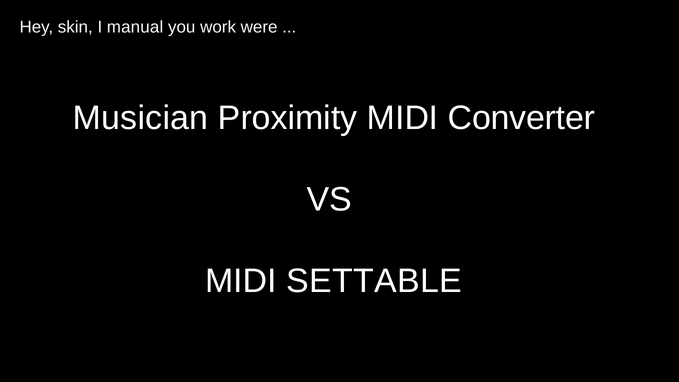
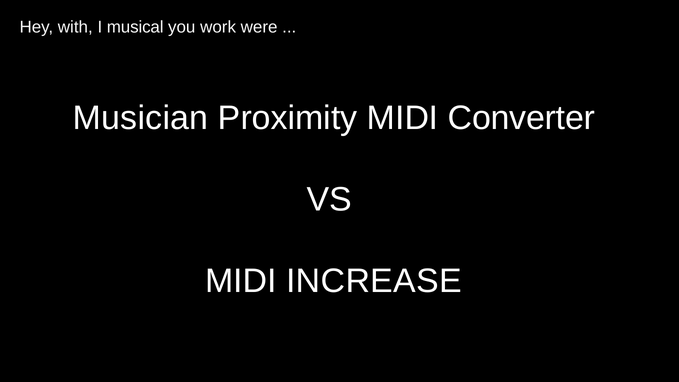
skin: skin -> with
manual: manual -> musical
SETTABLE: SETTABLE -> INCREASE
